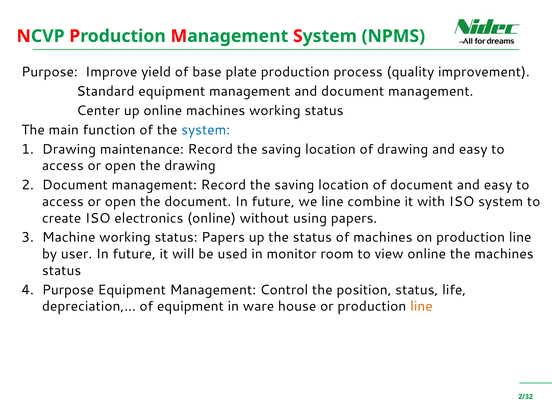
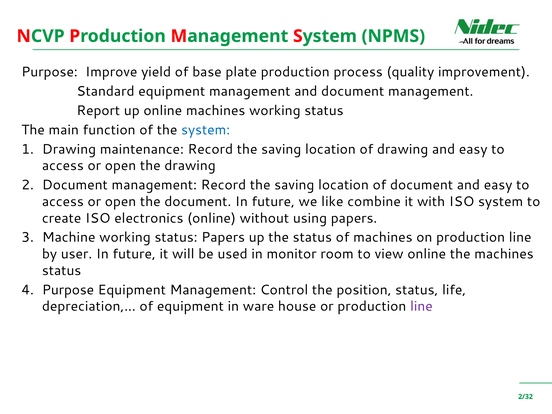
Center: Center -> Report
we line: line -> like
line at (421, 306) colour: orange -> purple
